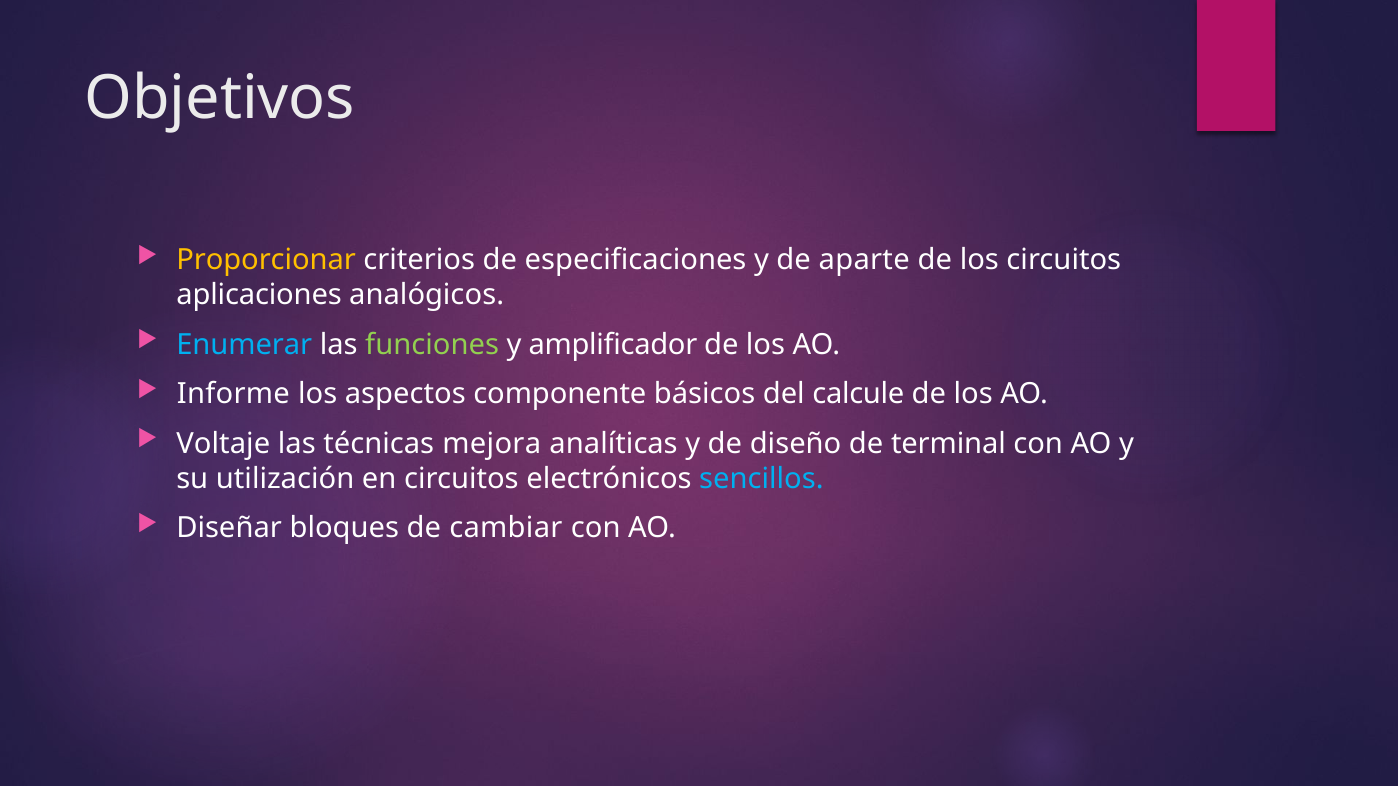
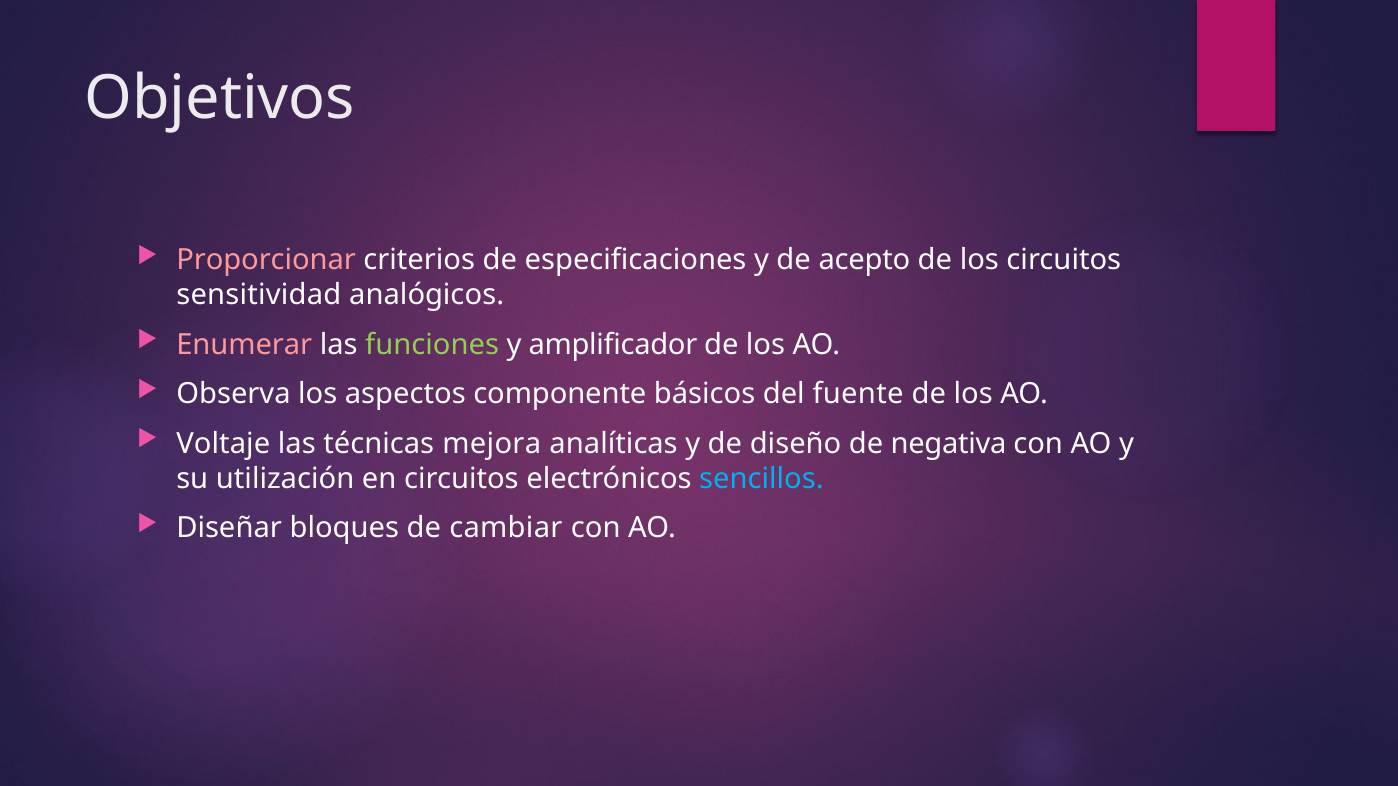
Proporcionar colour: yellow -> pink
aparte: aparte -> acepto
aplicaciones: aplicaciones -> sensitividad
Enumerar colour: light blue -> pink
Informe: Informe -> Observa
calcule: calcule -> fuente
terminal: terminal -> negativa
